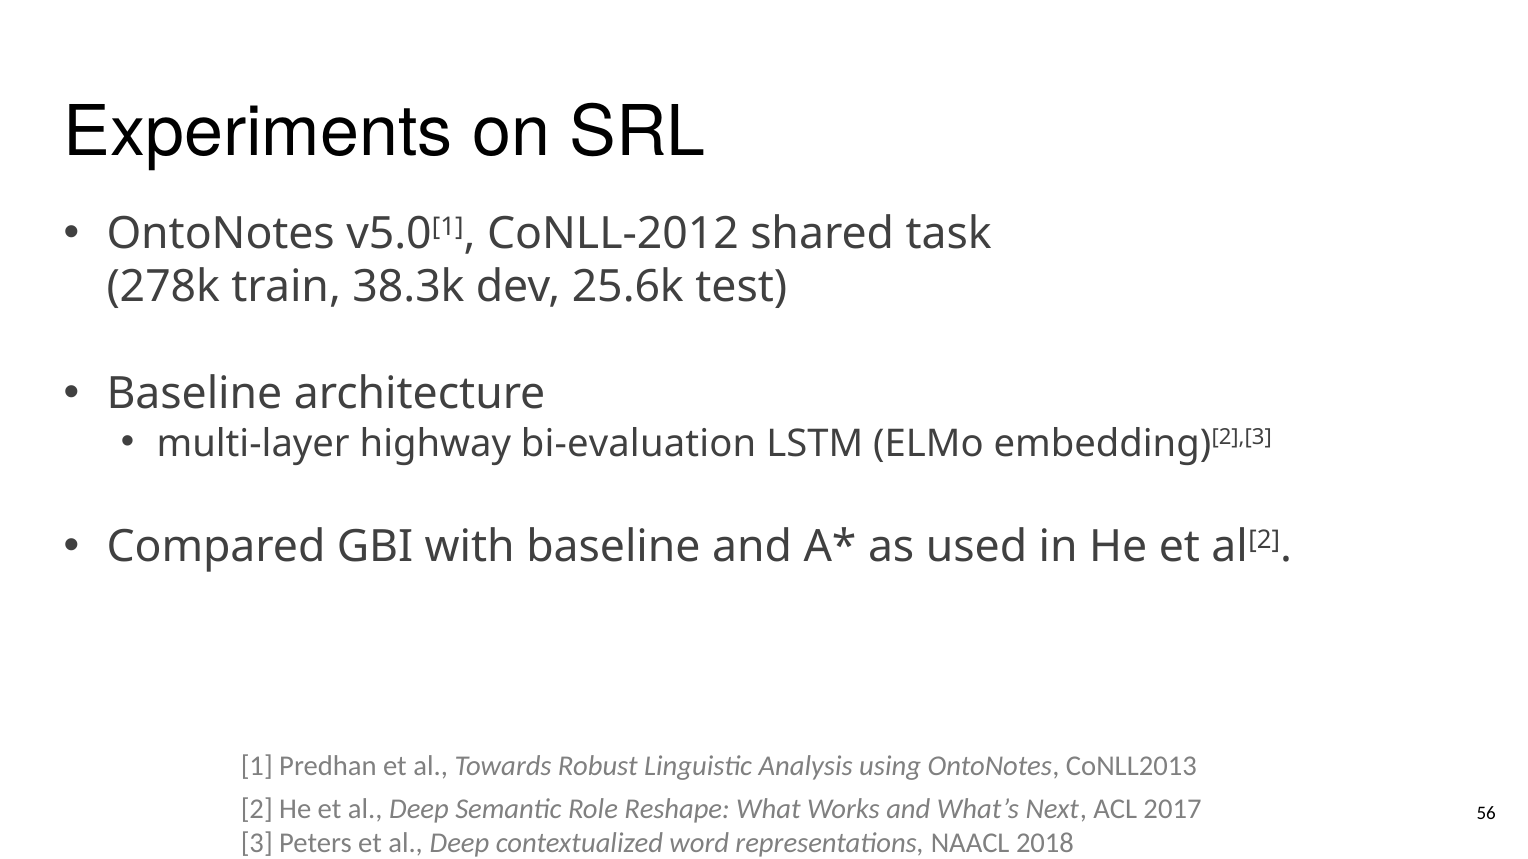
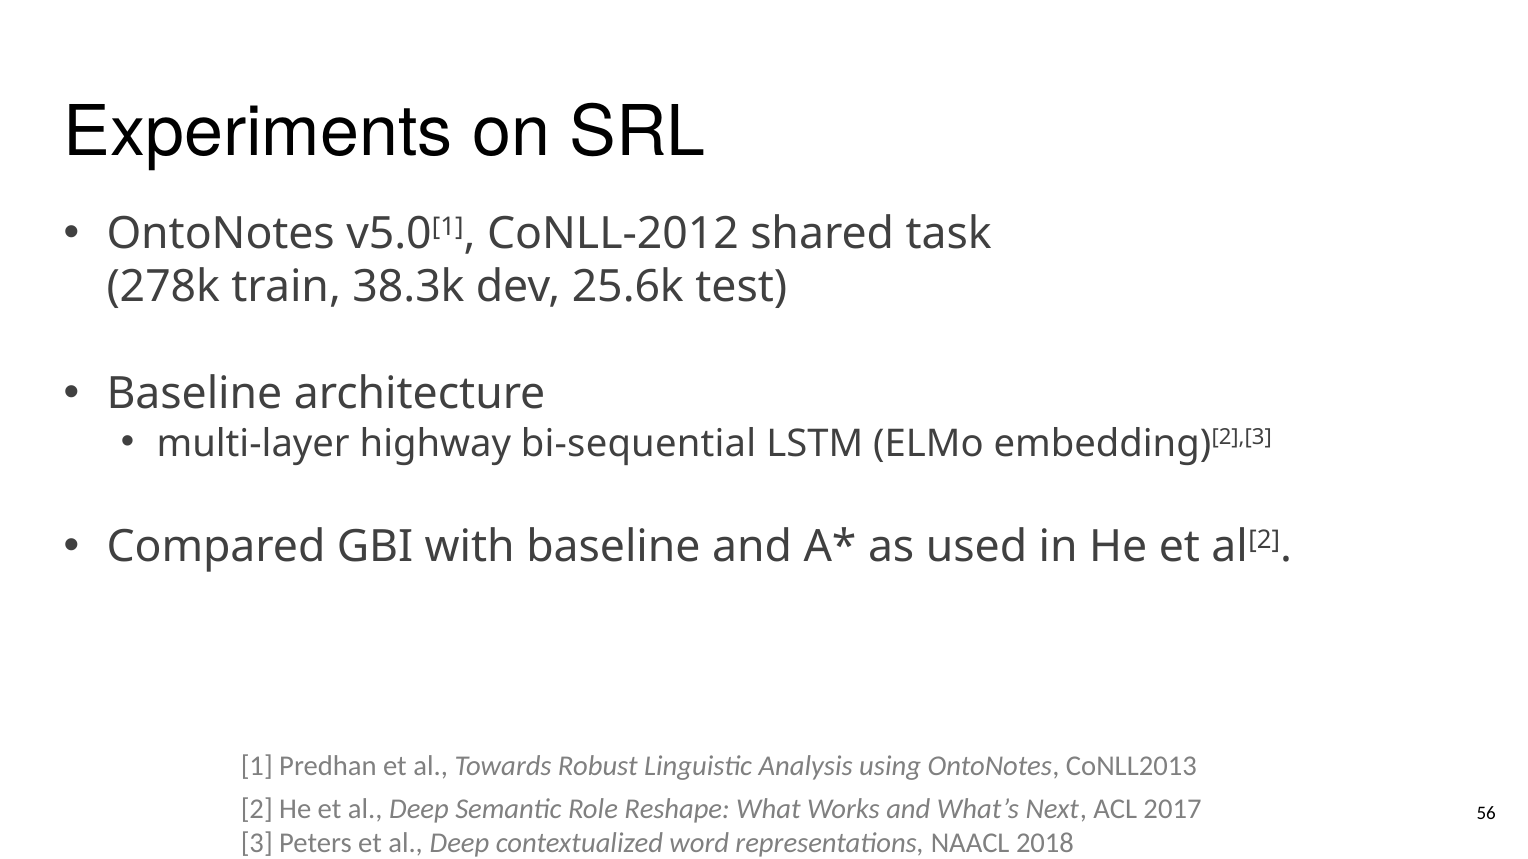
bi-evaluation: bi-evaluation -> bi-sequential
